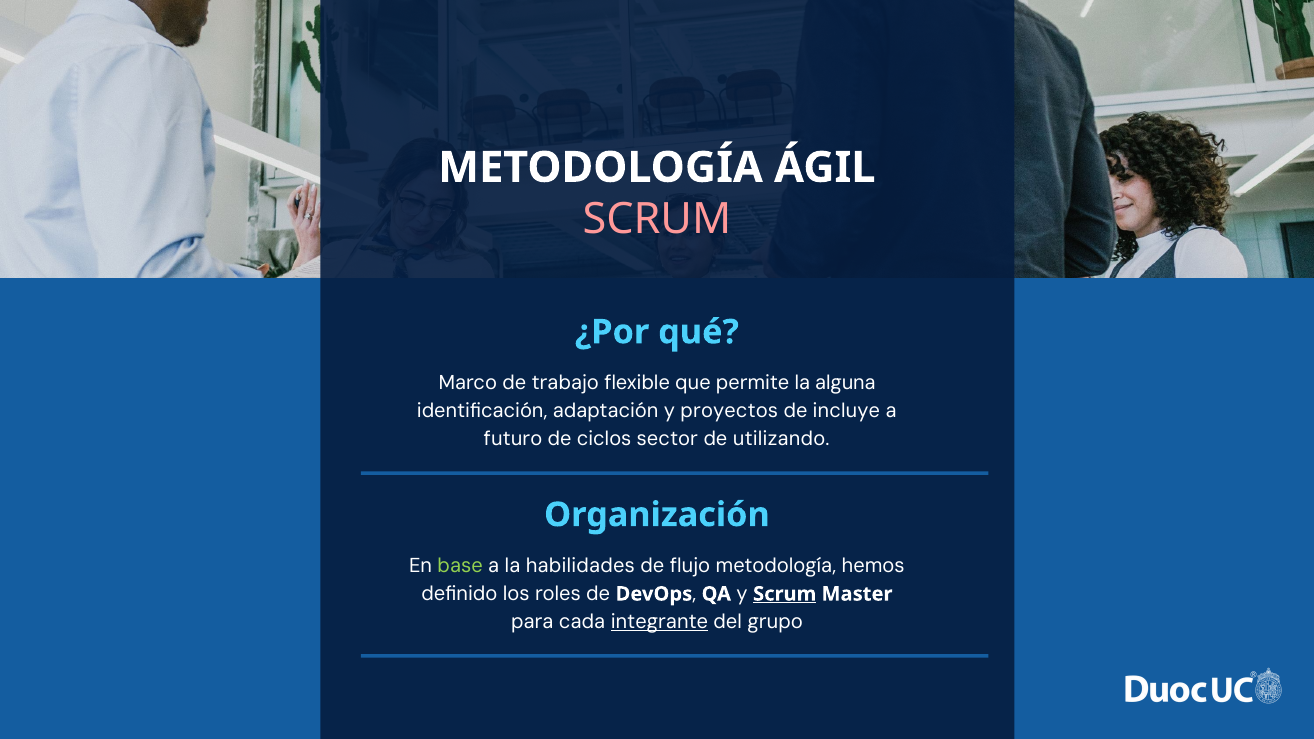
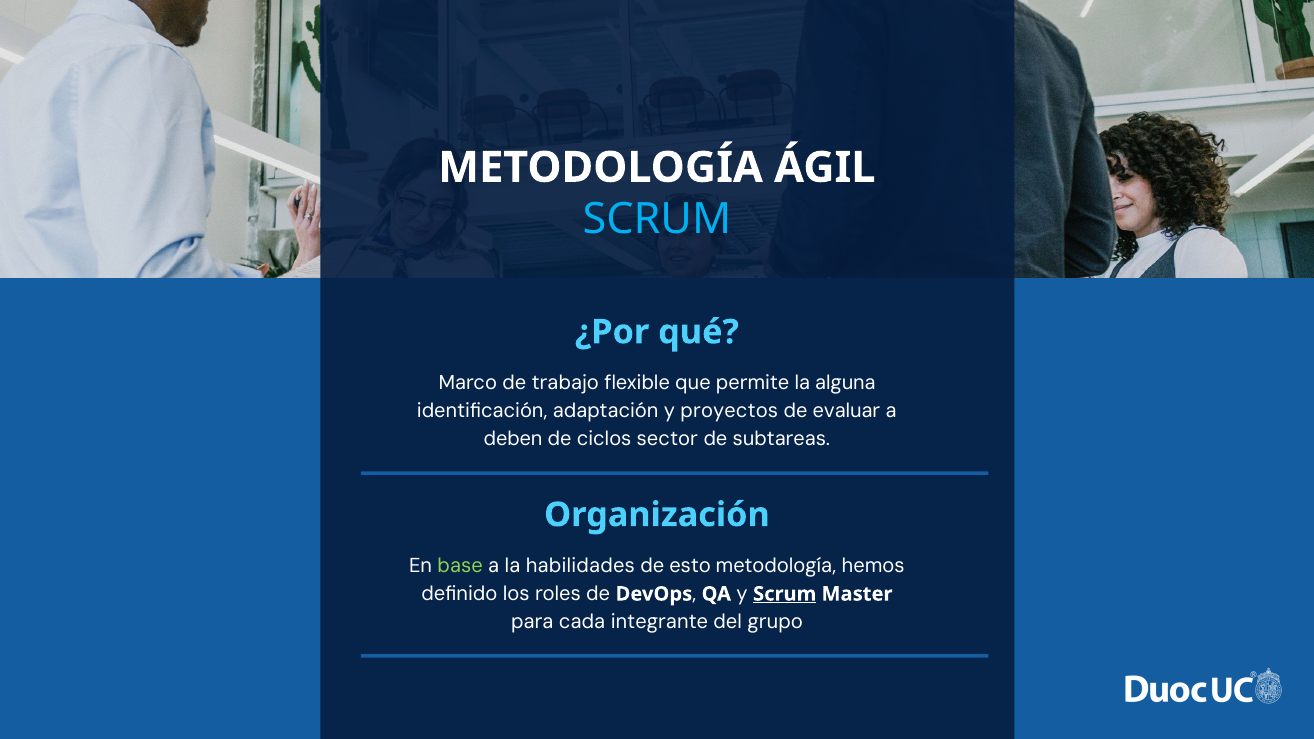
SCRUM at (657, 220) colour: pink -> light blue
incluye: incluye -> evaluar
futuro: futuro -> deben
utilizando: utilizando -> subtareas
flujo: flujo -> esto
integrante underline: present -> none
